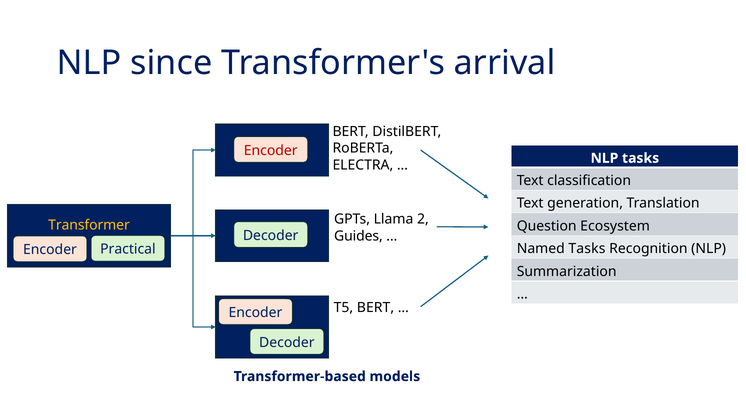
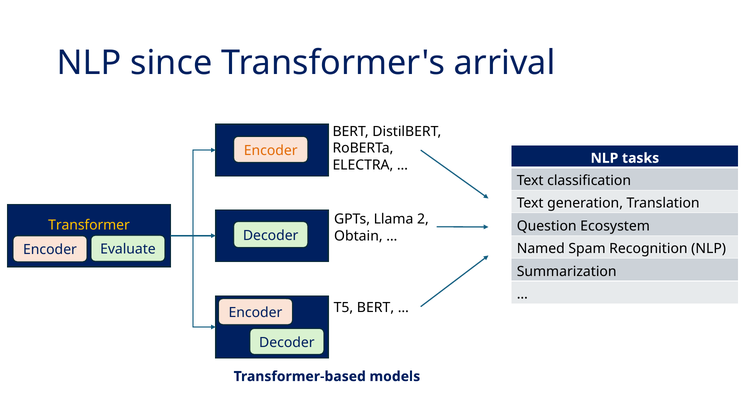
Encoder at (271, 150) colour: red -> orange
Guides: Guides -> Obtain
Named Tasks: Tasks -> Spam
Practical: Practical -> Evaluate
